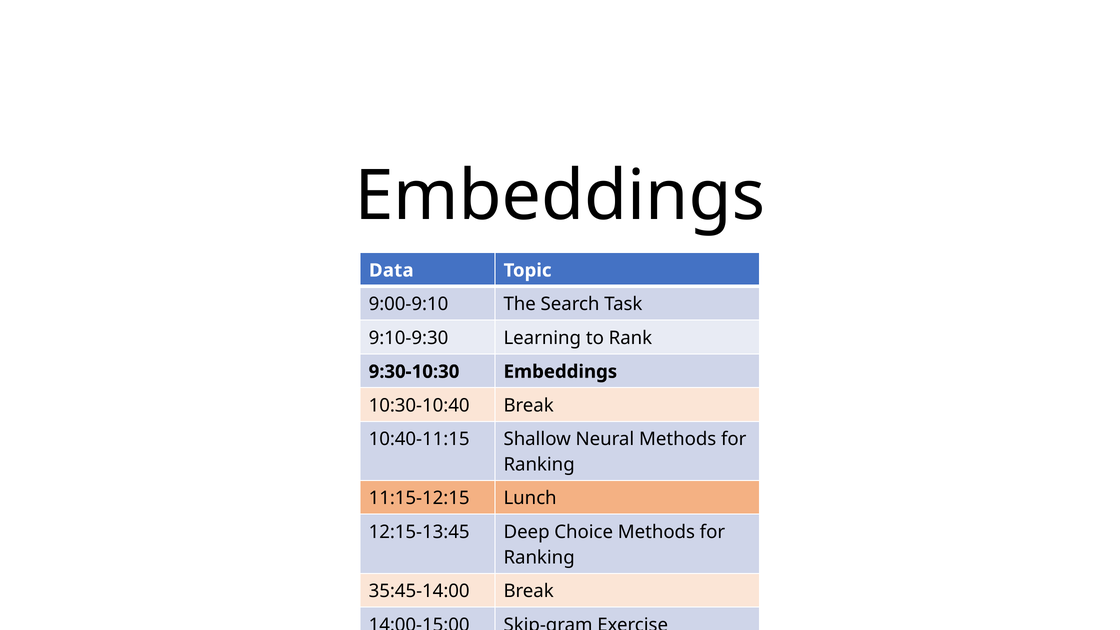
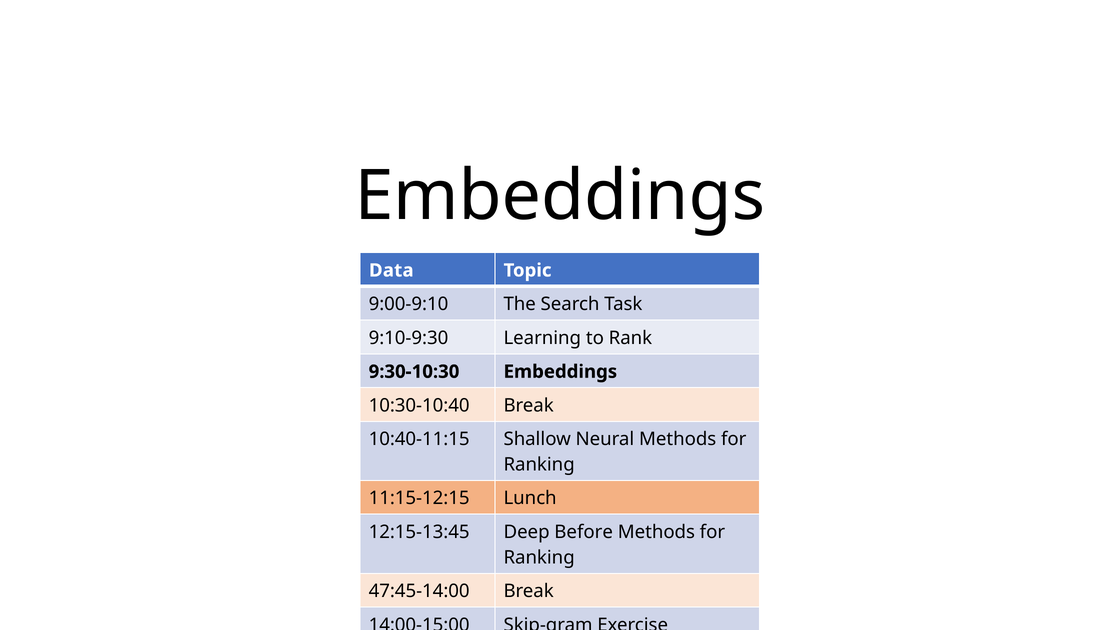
Choice: Choice -> Before
35:45-14:00: 35:45-14:00 -> 47:45-14:00
